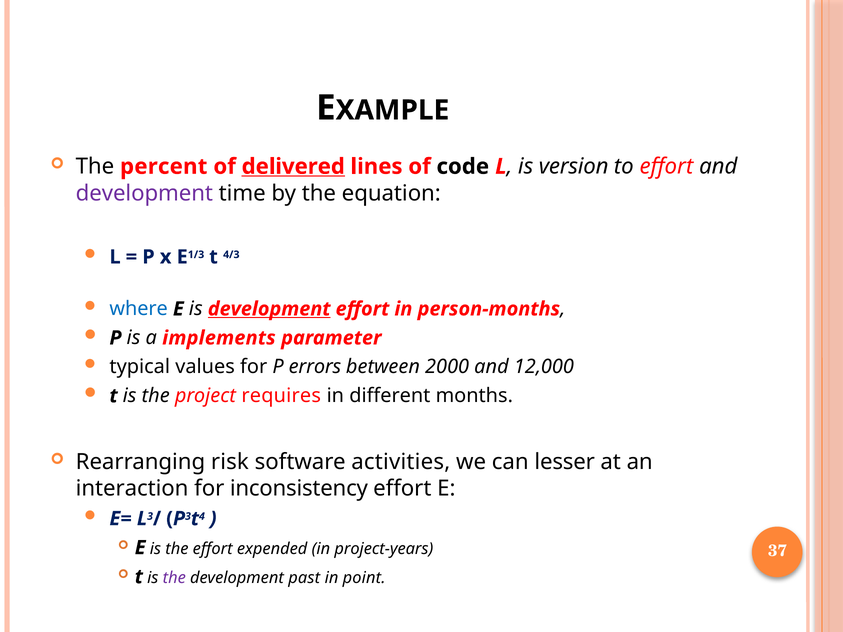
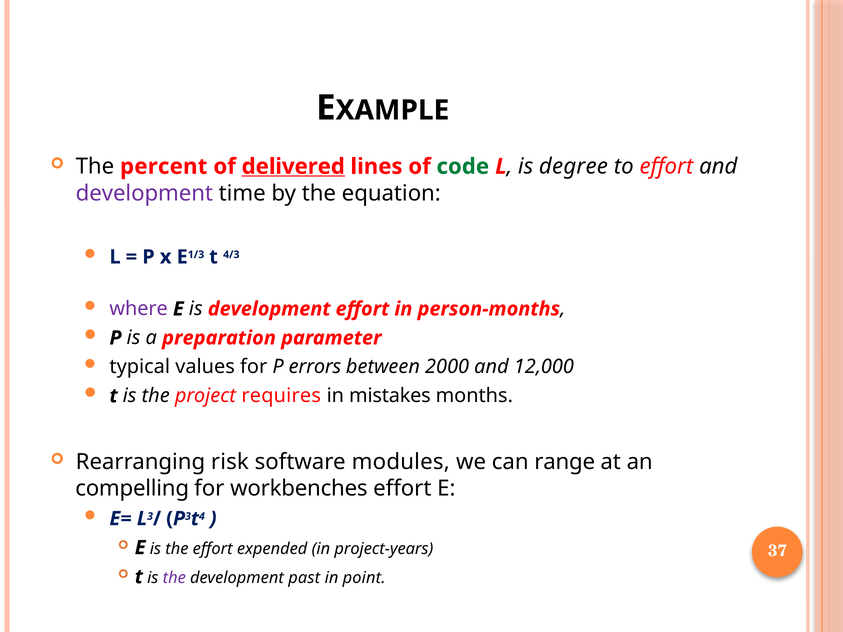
code colour: black -> green
version: version -> degree
where colour: blue -> purple
development at (269, 309) underline: present -> none
implements: implements -> preparation
different: different -> mistakes
activities: activities -> modules
lesser: lesser -> range
interaction: interaction -> compelling
inconsistency: inconsistency -> workbenches
